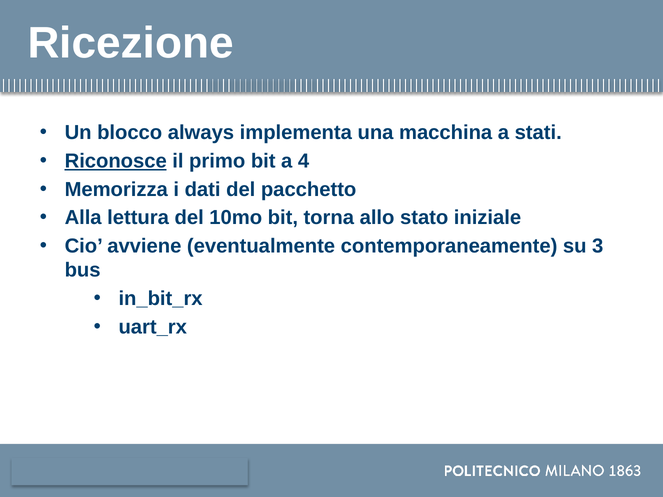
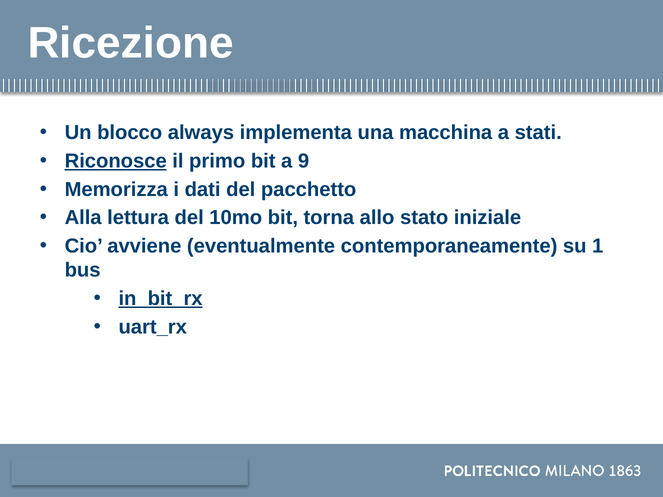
4: 4 -> 9
3: 3 -> 1
in_bit_rx underline: none -> present
